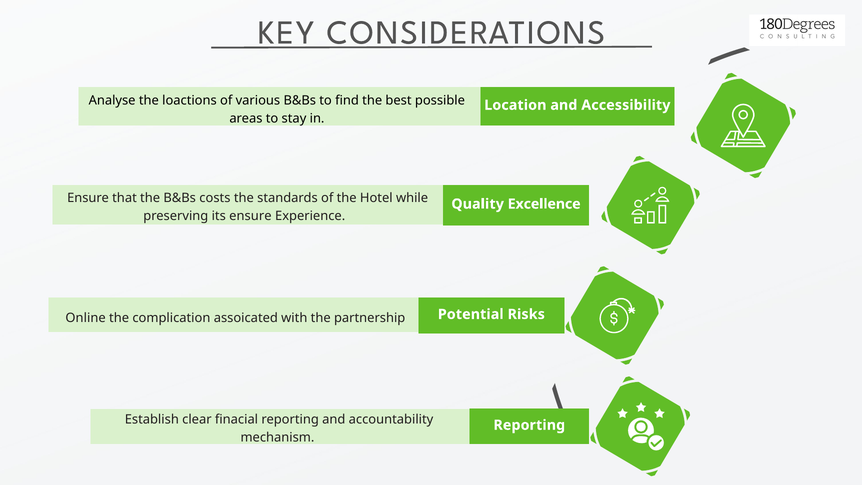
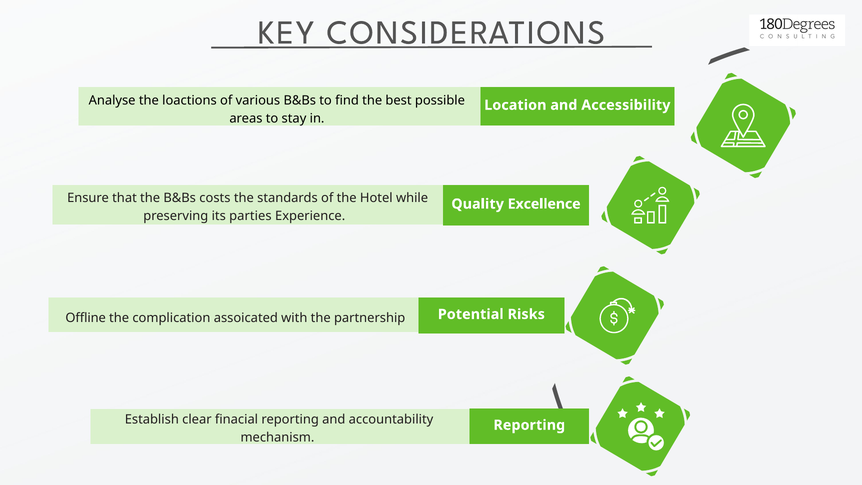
its ensure: ensure -> parties
Online: Online -> Offline
